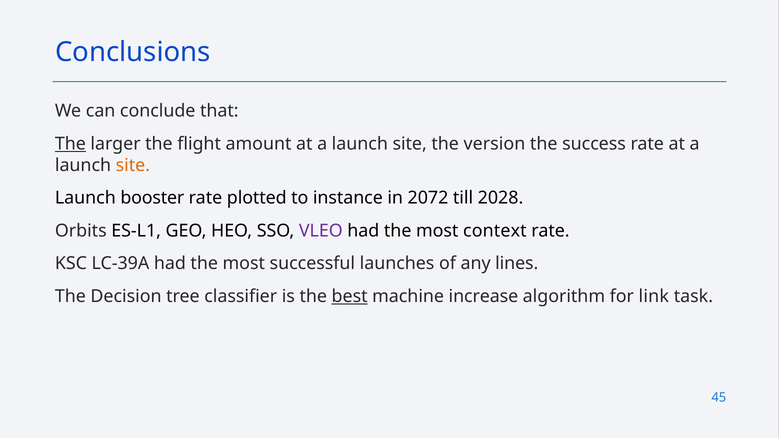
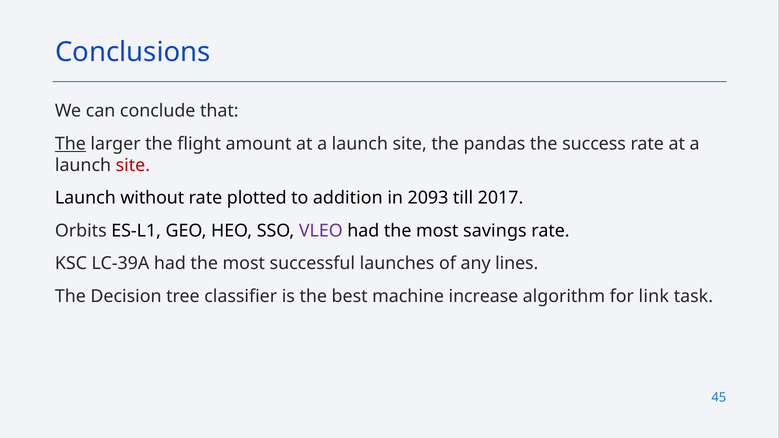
version: version -> pandas
site at (133, 165) colour: orange -> red
booster: booster -> without
instance: instance -> addition
2072: 2072 -> 2093
2028: 2028 -> 2017
context: context -> savings
best underline: present -> none
